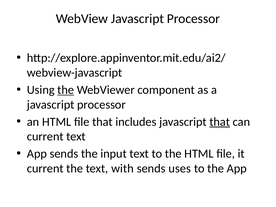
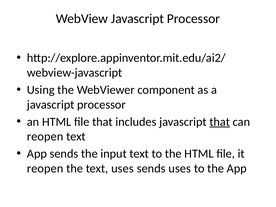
the at (66, 90) underline: present -> none
current at (45, 136): current -> reopen
current at (45, 168): current -> reopen
text with: with -> uses
